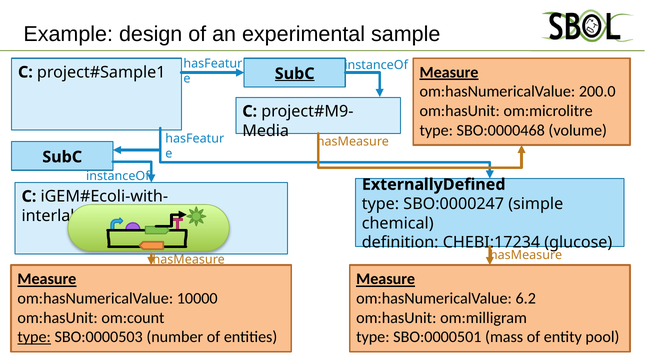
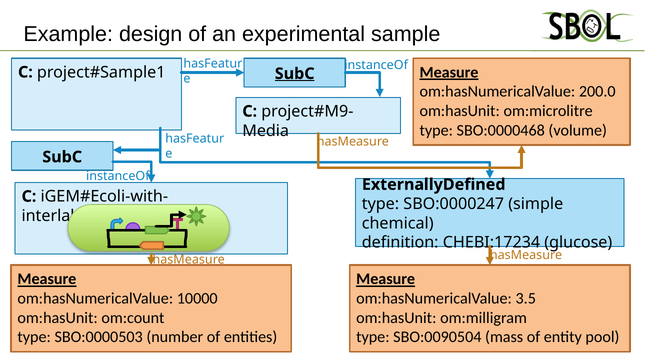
6.2: 6.2 -> 3.5
type at (34, 337) underline: present -> none
SBO:0000501: SBO:0000501 -> SBO:0090504
